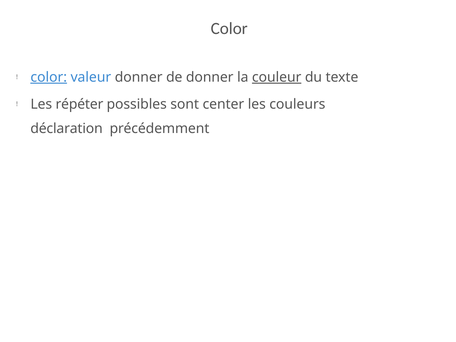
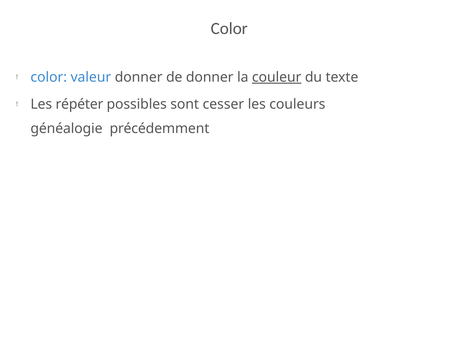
color at (49, 77) underline: present -> none
center: center -> cesser
déclaration: déclaration -> généalogie
